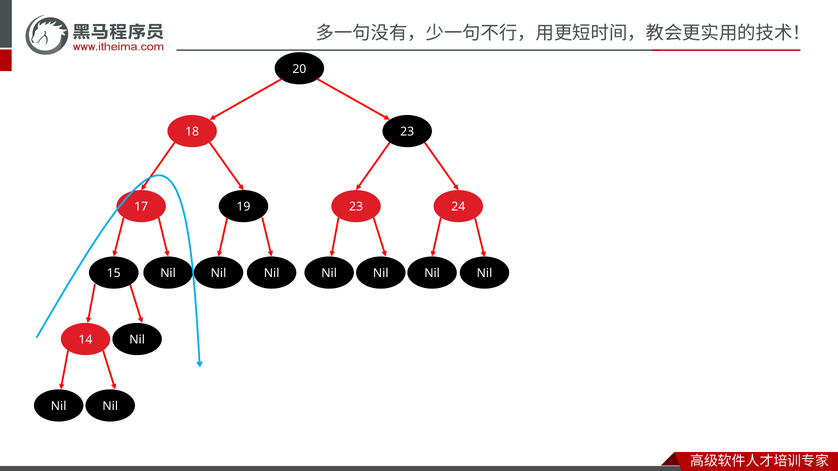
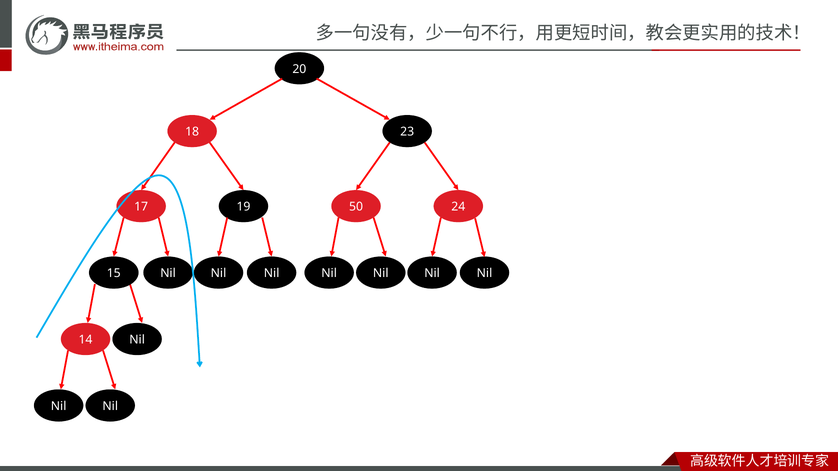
19 23: 23 -> 50
